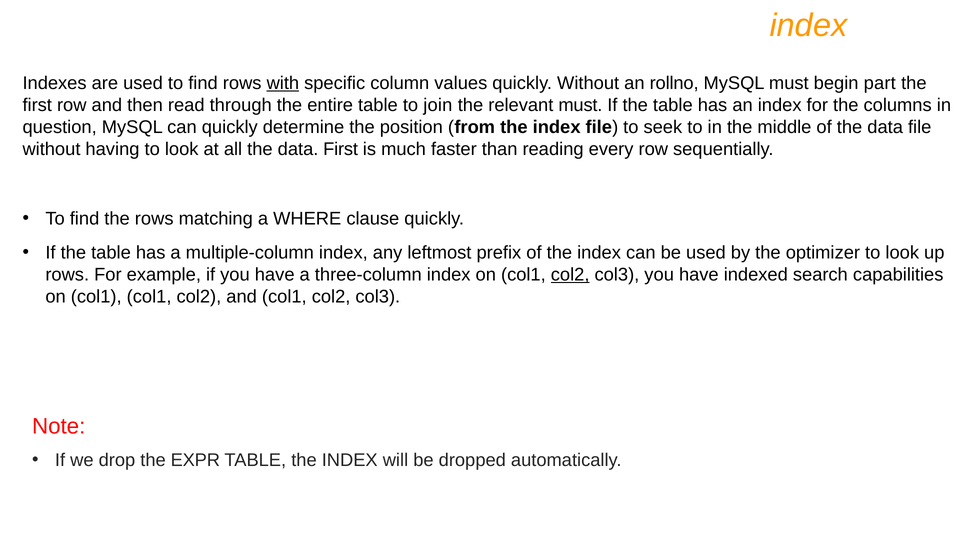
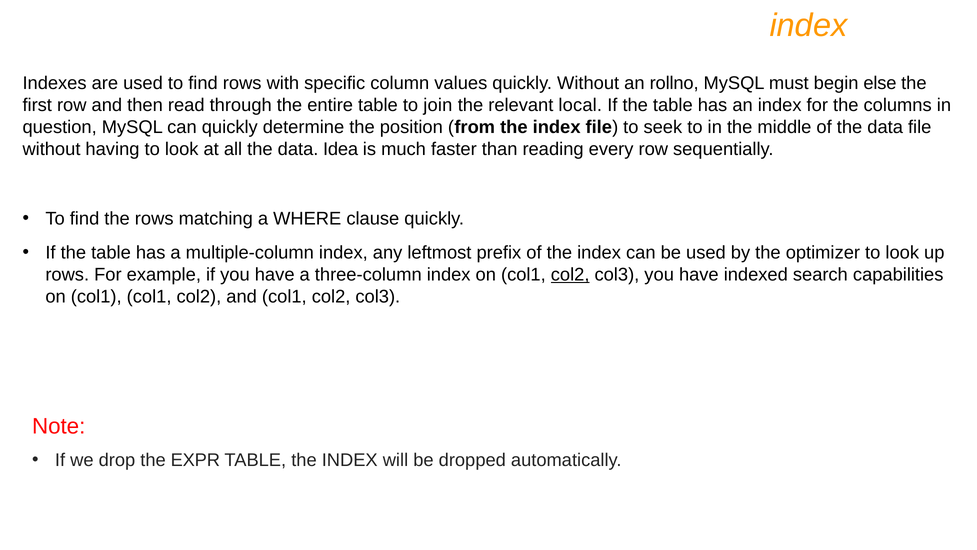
with underline: present -> none
part: part -> else
relevant must: must -> local
data First: First -> Idea
